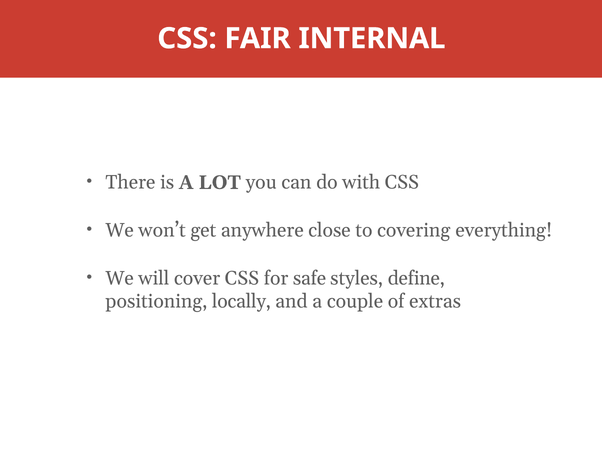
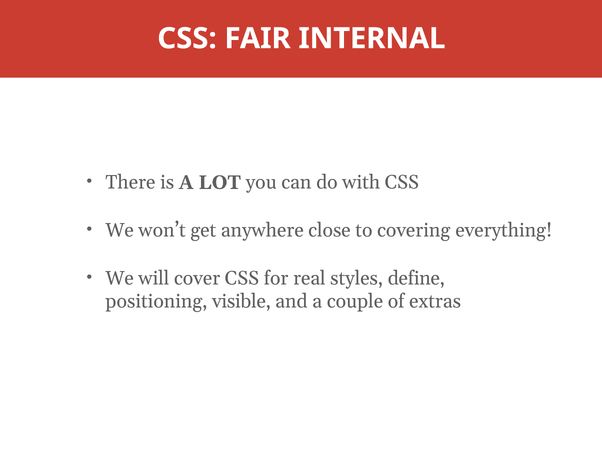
safe: safe -> real
locally: locally -> visible
